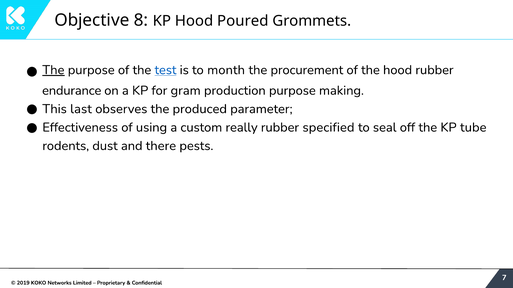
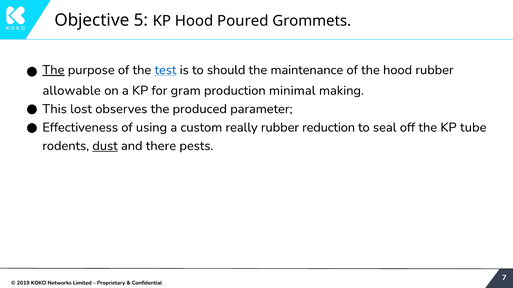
8: 8 -> 5
month: month -> should
procurement: procurement -> maintenance
endurance: endurance -> allowable
production purpose: purpose -> minimal
last: last -> lost
specified: specified -> reduction
dust underline: none -> present
